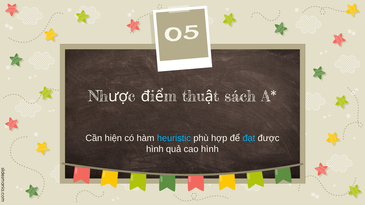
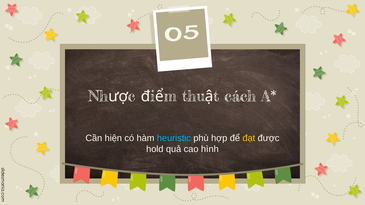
sách: sách -> cách
đạt colour: light blue -> yellow
hình at (155, 149): hình -> hold
